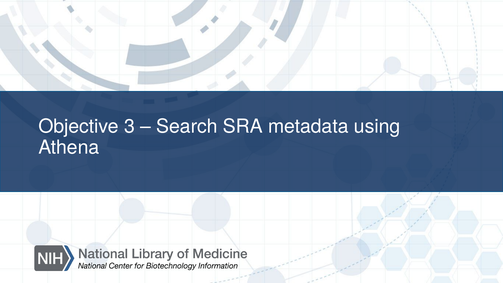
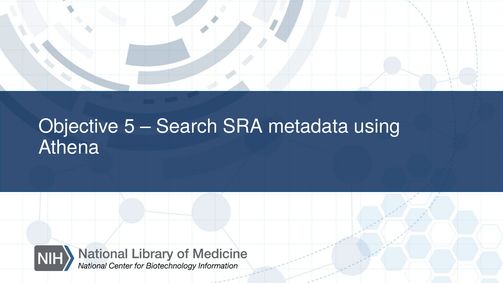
3: 3 -> 5
